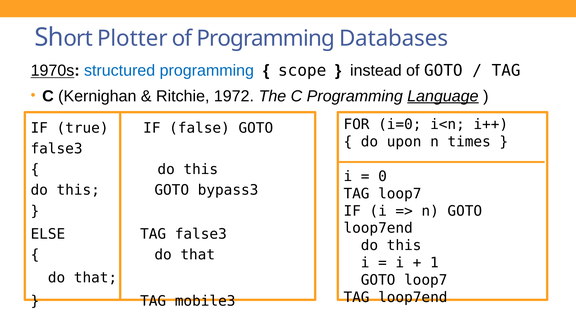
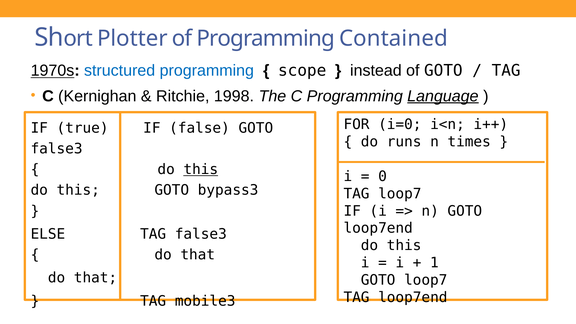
Databases: Databases -> Contained
1972: 1972 -> 1998
upon: upon -> runs
this at (201, 169) underline: none -> present
